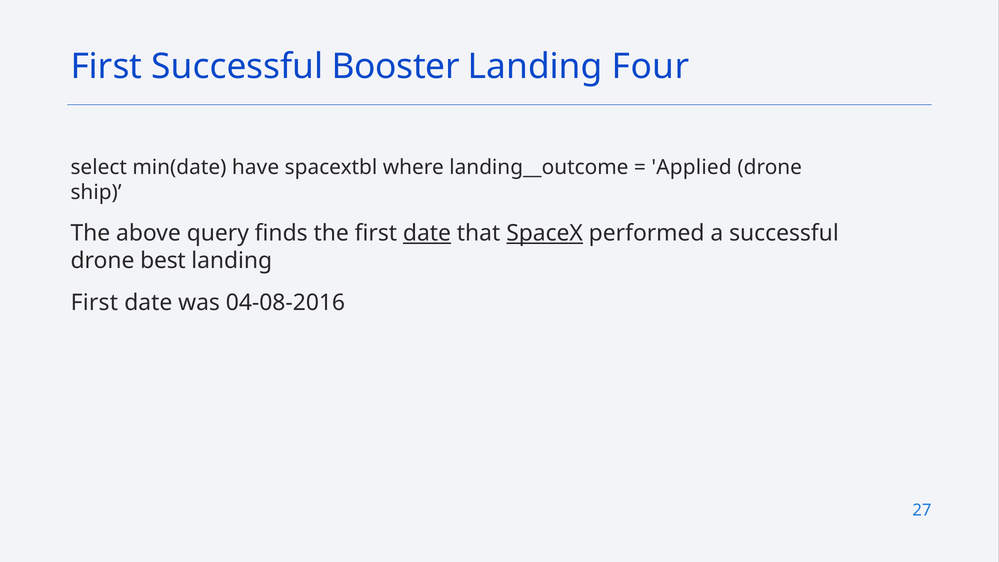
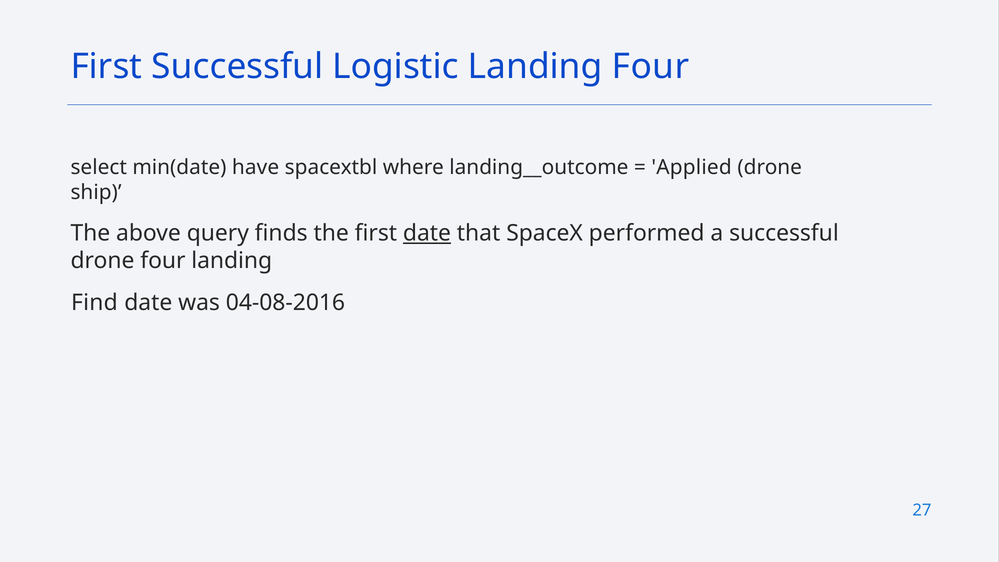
Booster: Booster -> Logistic
SpaceX underline: present -> none
drone best: best -> four
First at (94, 303): First -> Find
